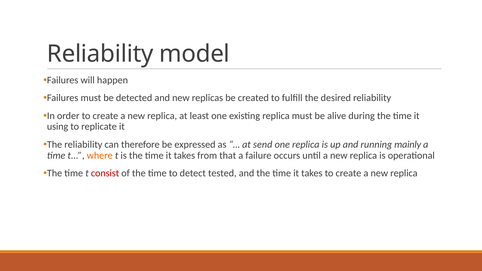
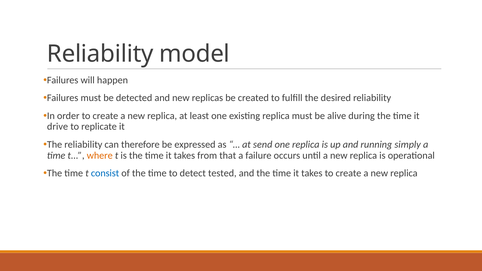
using: using -> drive
mainly: mainly -> simply
consist colour: red -> blue
